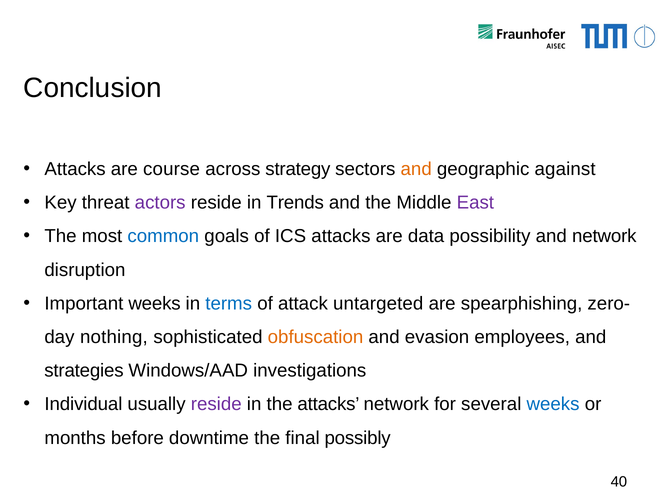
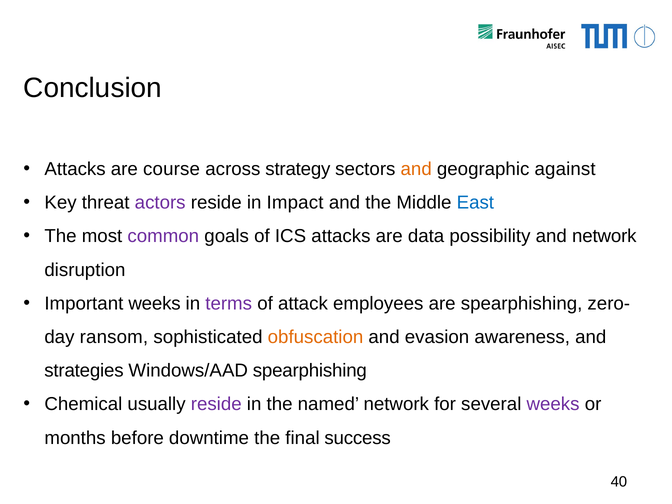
Trends: Trends -> Impact
East colour: purple -> blue
common colour: blue -> purple
terms colour: blue -> purple
untargeted: untargeted -> employees
nothing: nothing -> ransom
employees: employees -> awareness
Windows/AAD investigations: investigations -> spearphishing
Individual: Individual -> Chemical
the attacks: attacks -> named
weeks at (553, 404) colour: blue -> purple
possibly: possibly -> success
